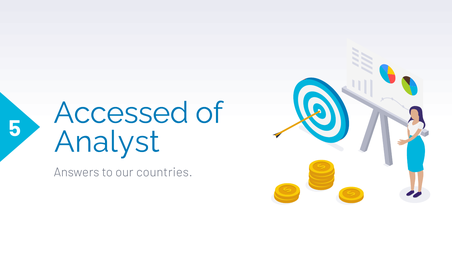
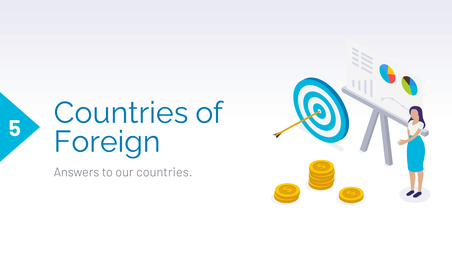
Accessed at (121, 113): Accessed -> Countries
Analyst: Analyst -> Foreign
